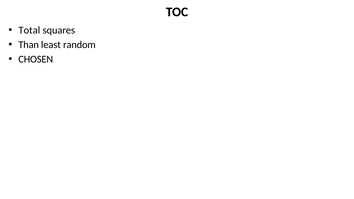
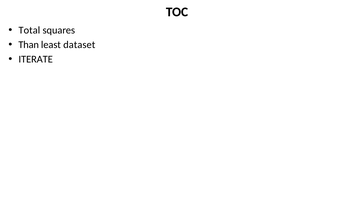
random: random -> dataset
CHOSEN: CHOSEN -> ITERATE
